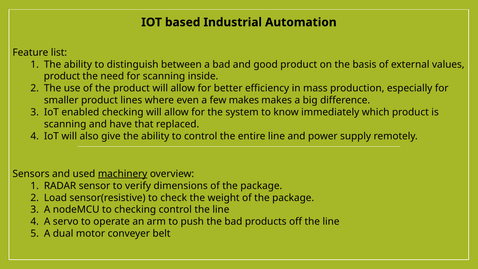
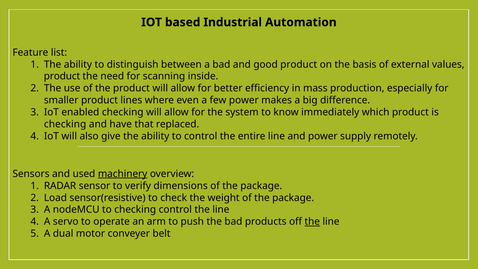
few makes: makes -> power
scanning at (65, 124): scanning -> checking
the at (312, 222) underline: none -> present
